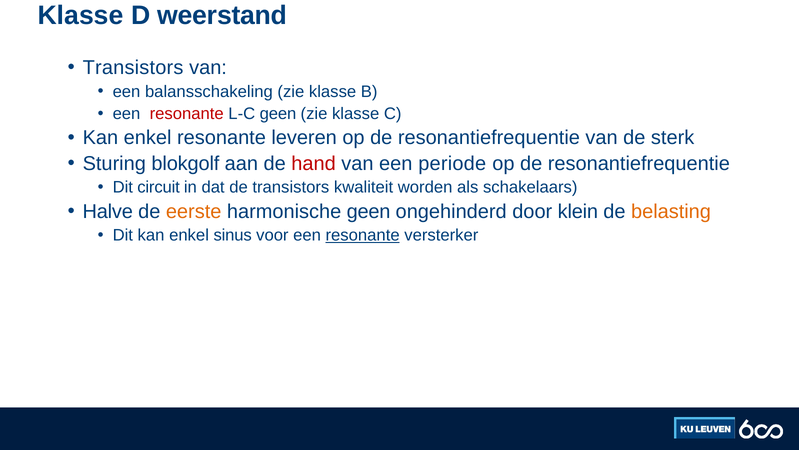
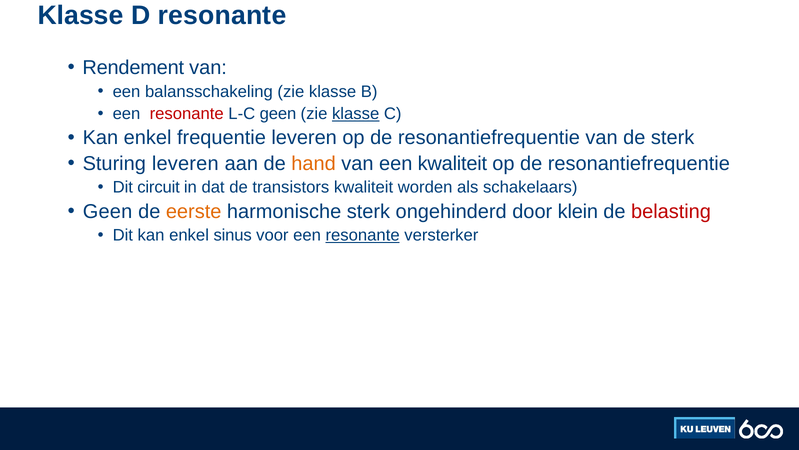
D weerstand: weerstand -> resonante
Transistors at (133, 68): Transistors -> Rendement
klasse at (356, 114) underline: none -> present
enkel resonante: resonante -> frequentie
Sturing blokgolf: blokgolf -> leveren
hand colour: red -> orange
een periode: periode -> kwaliteit
Halve at (108, 211): Halve -> Geen
harmonische geen: geen -> sterk
belasting colour: orange -> red
